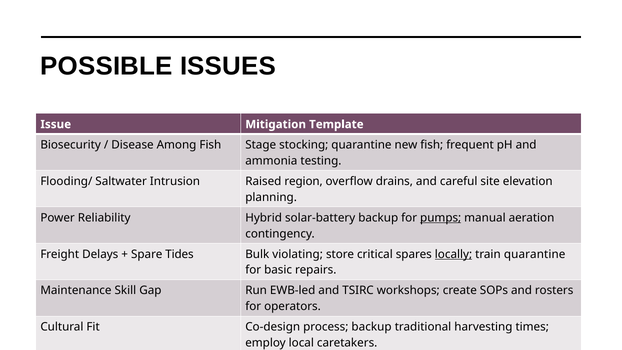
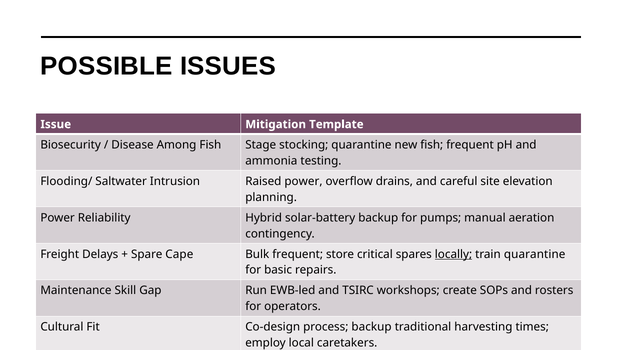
Raised region: region -> power
pumps underline: present -> none
Tides: Tides -> Cape
Bulk violating: violating -> frequent
